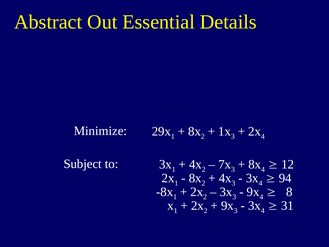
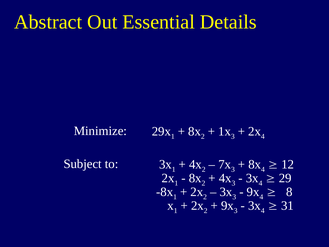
94: 94 -> 29
